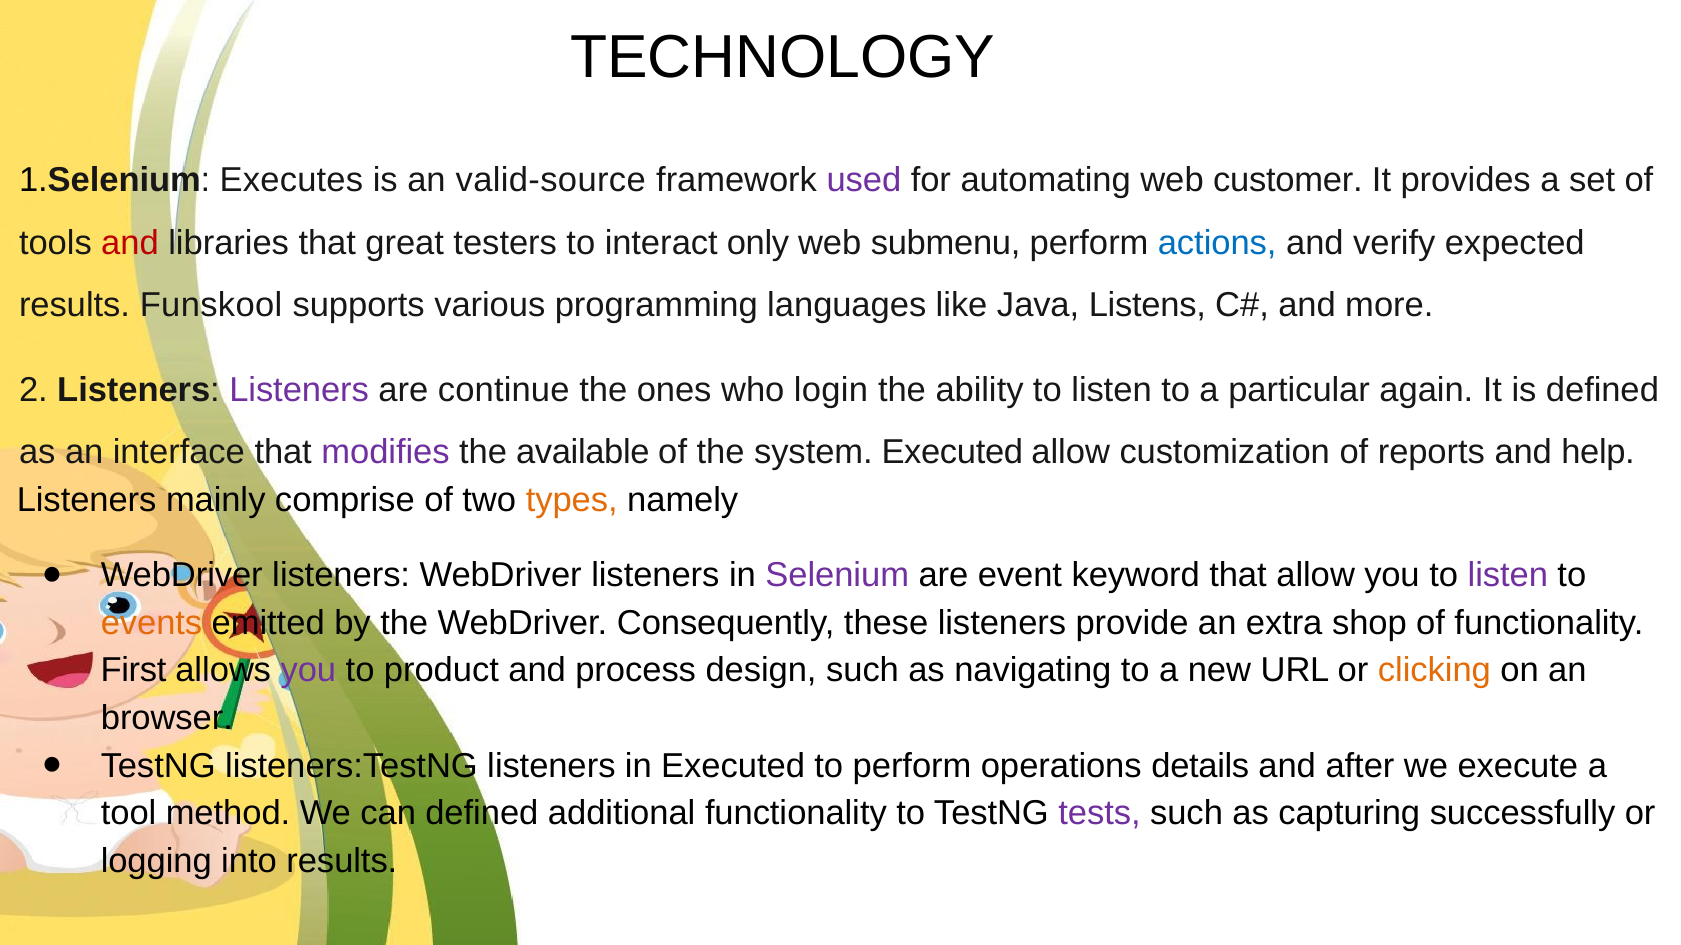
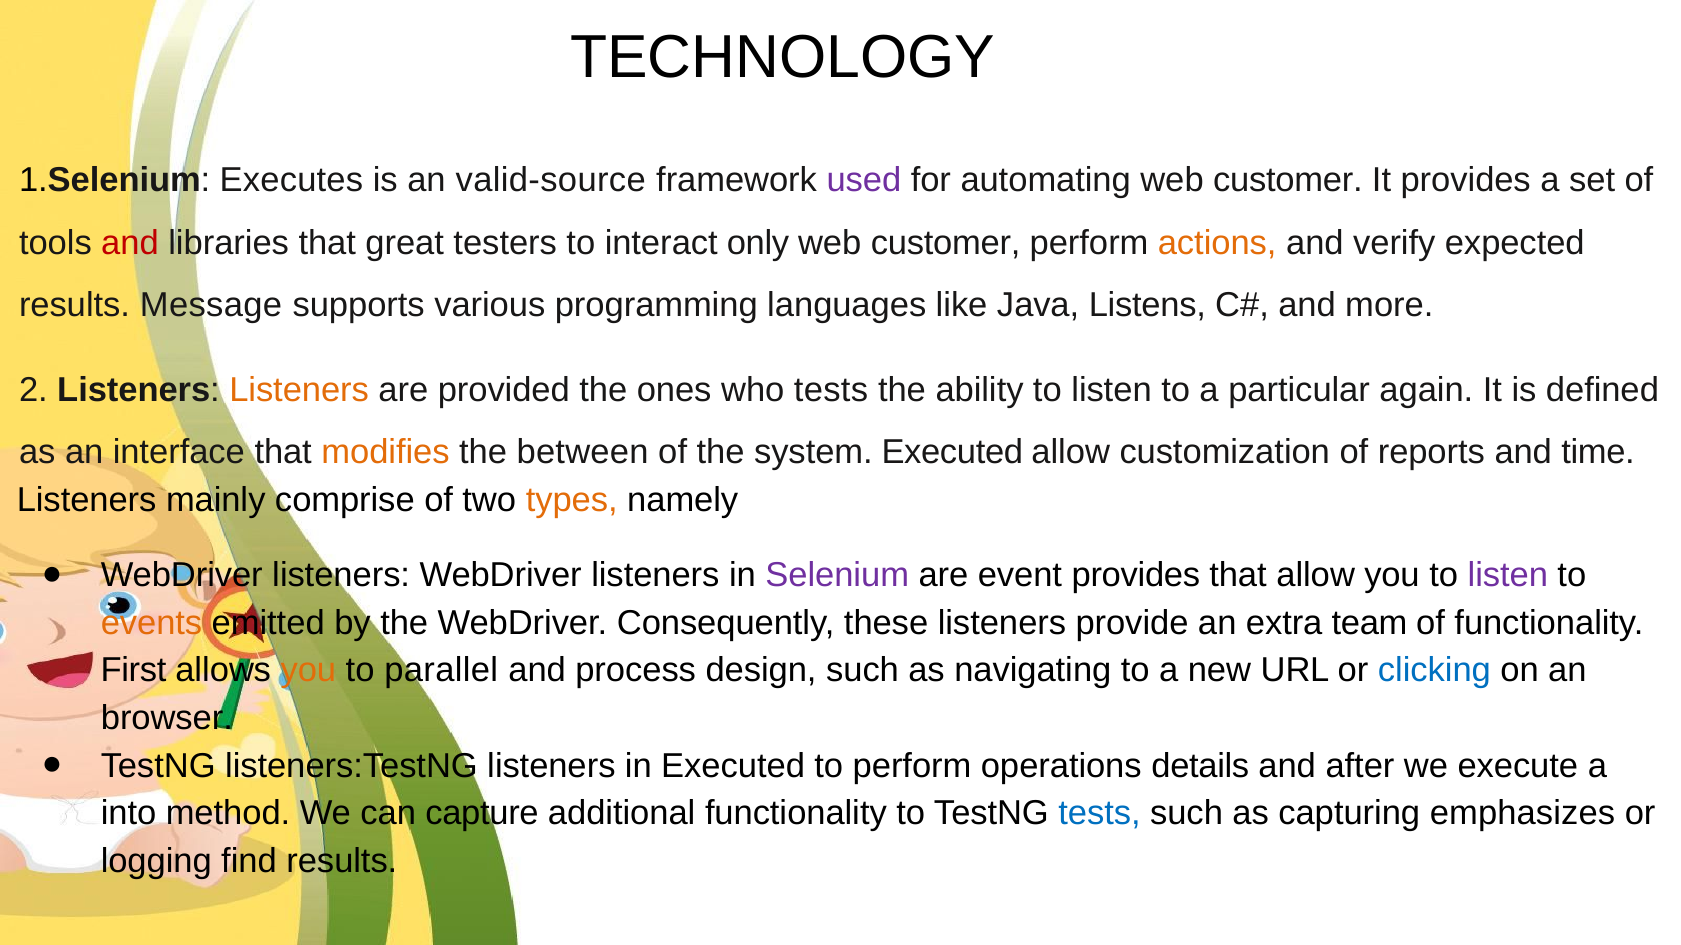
submenu at (946, 243): submenu -> customer
actions colour: blue -> orange
Funskool: Funskool -> Message
Listeners at (299, 390) colour: purple -> orange
continue: continue -> provided
who login: login -> tests
modifies colour: purple -> orange
available: available -> between
help: help -> time
event keyword: keyword -> provides
shop: shop -> team
you at (308, 671) colour: purple -> orange
product: product -> parallel
clicking colour: orange -> blue
tool: tool -> into
can defined: defined -> capture
tests at (1099, 814) colour: purple -> blue
successfully: successfully -> emphasizes
into: into -> find
